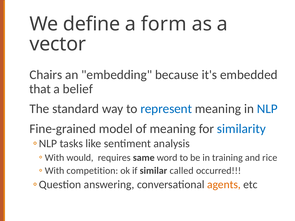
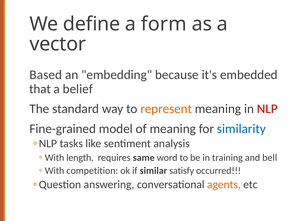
Chairs: Chairs -> Based
represent colour: blue -> orange
NLP colour: blue -> red
would: would -> length
rice: rice -> bell
called: called -> satisfy
